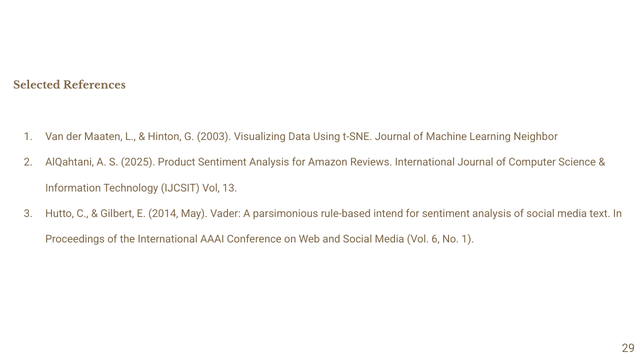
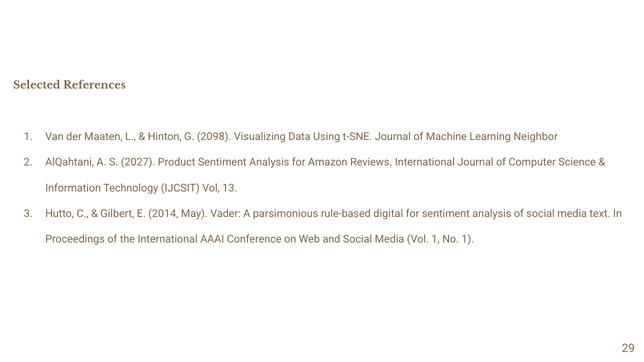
2003: 2003 -> 2098
2025: 2025 -> 2027
intend: intend -> digital
Vol 6: 6 -> 1
